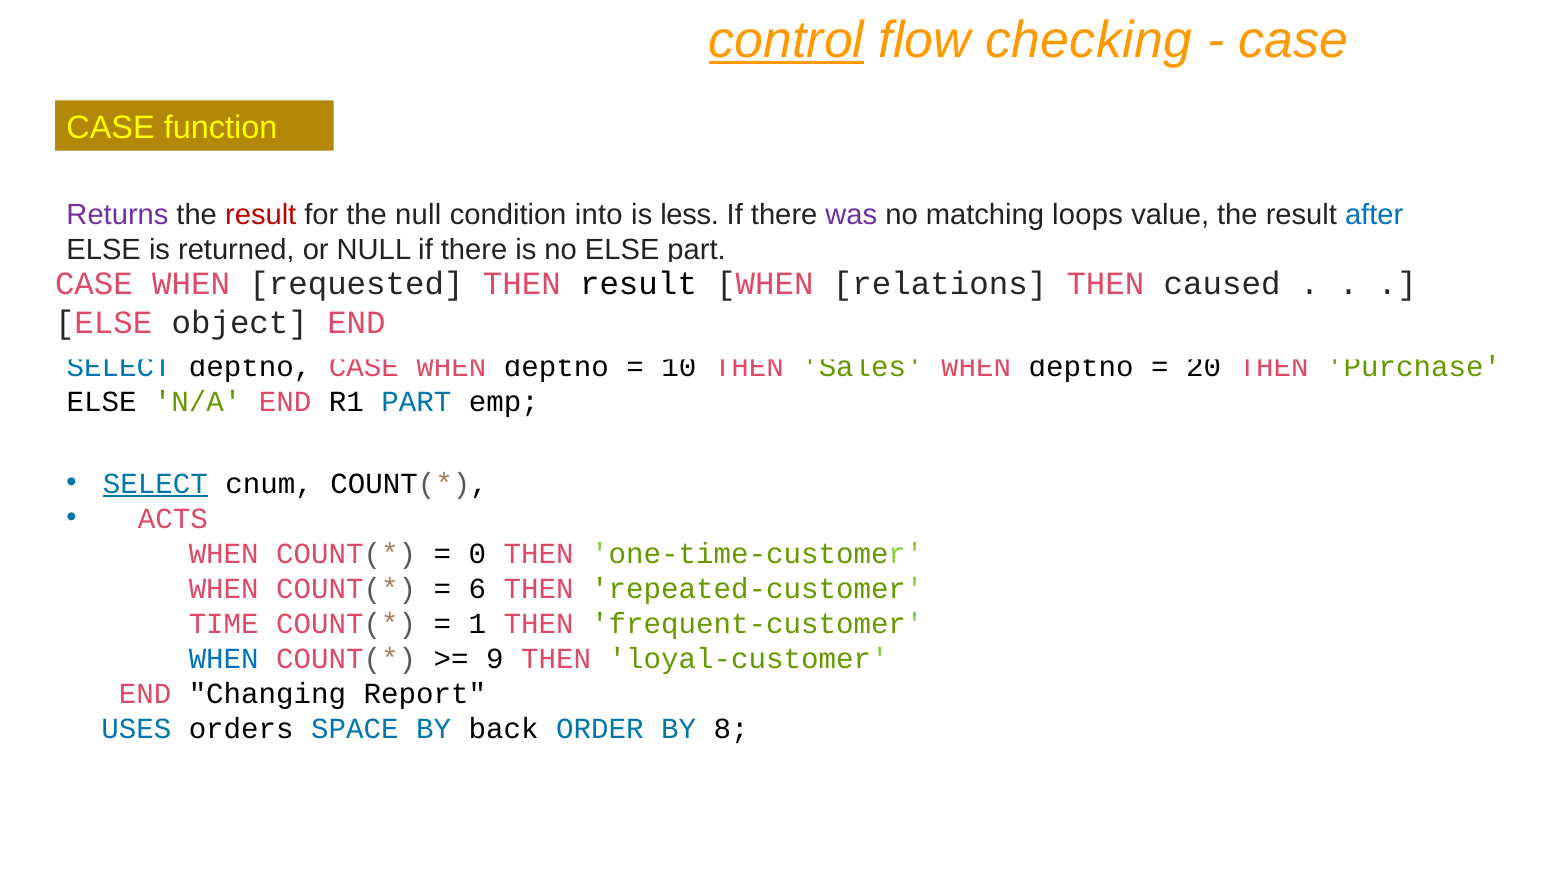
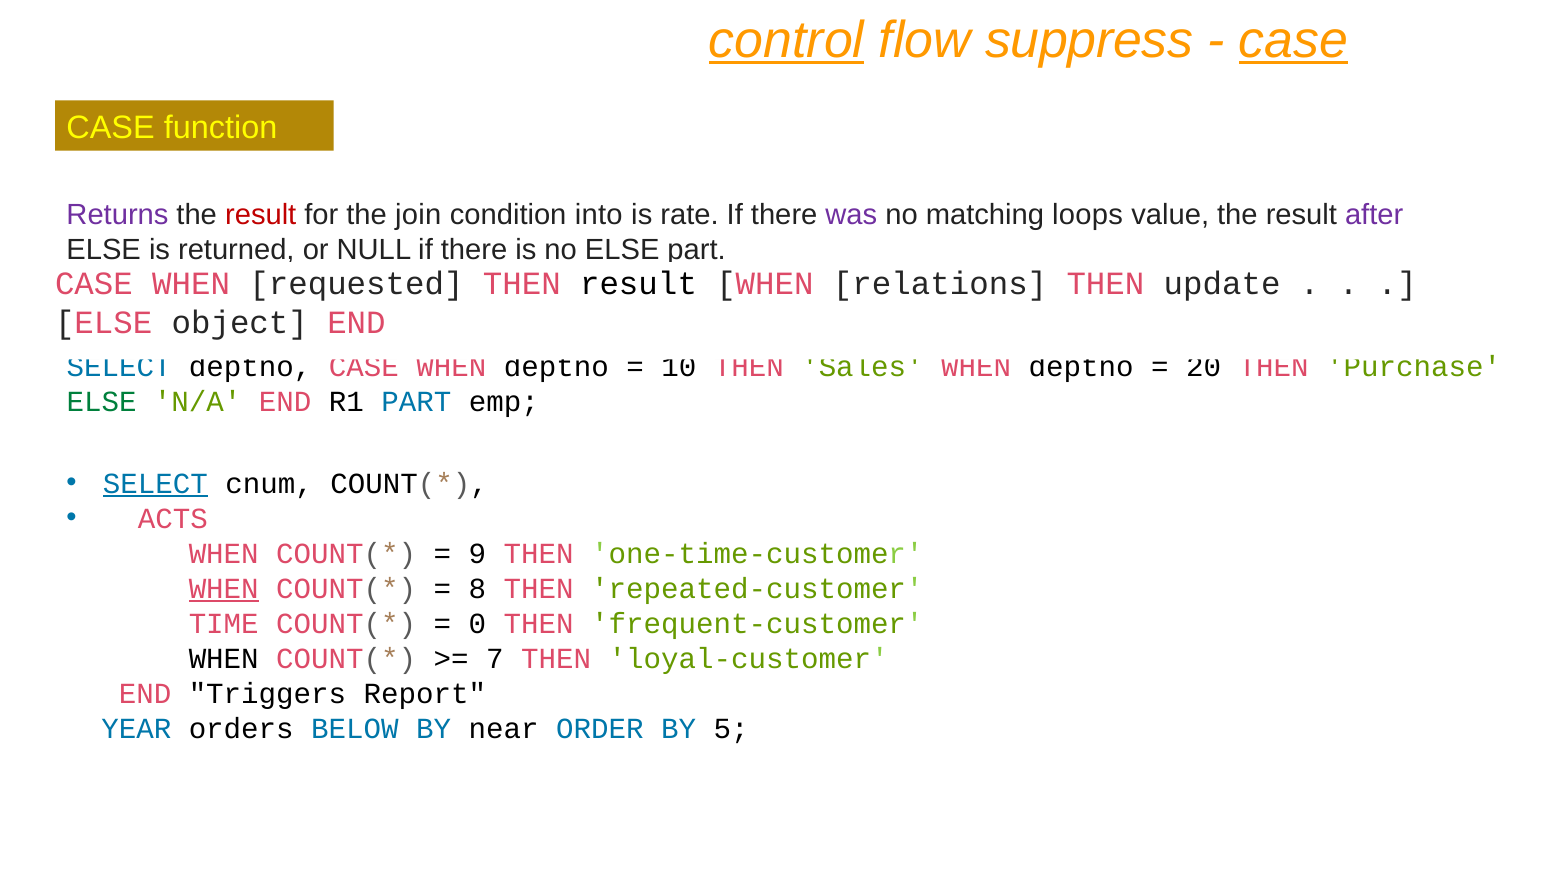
checking: checking -> suppress
case at (1294, 40) underline: none -> present
the null: null -> join
less: less -> rate
after colour: blue -> purple
caused: caused -> update
ELSE at (102, 402) colour: black -> green
0: 0 -> 9
WHEN at (224, 588) underline: none -> present
6: 6 -> 8
1: 1 -> 0
WHEN at (224, 658) colour: blue -> black
9: 9 -> 7
Changing: Changing -> Triggers
USES: USES -> YEAR
SPACE: SPACE -> BELOW
back: back -> near
8: 8 -> 5
